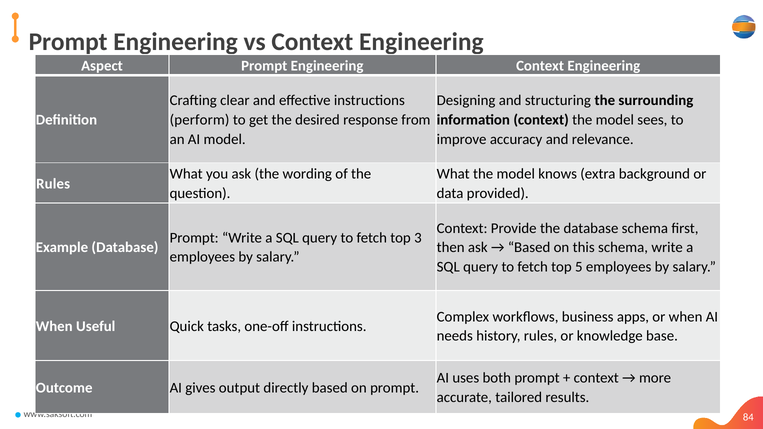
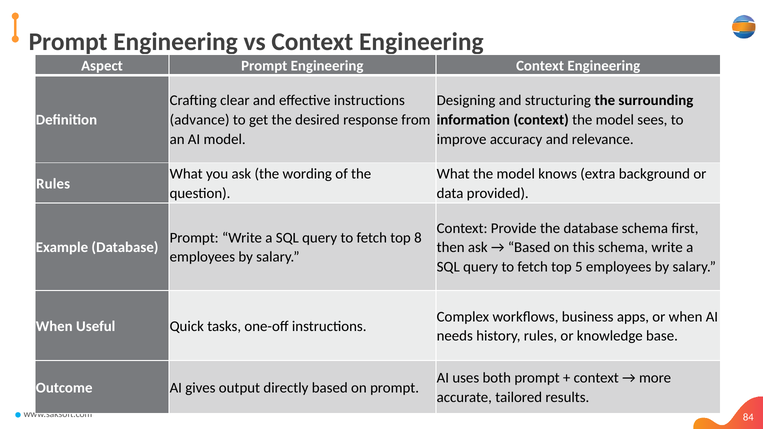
perform: perform -> advance
3: 3 -> 8
